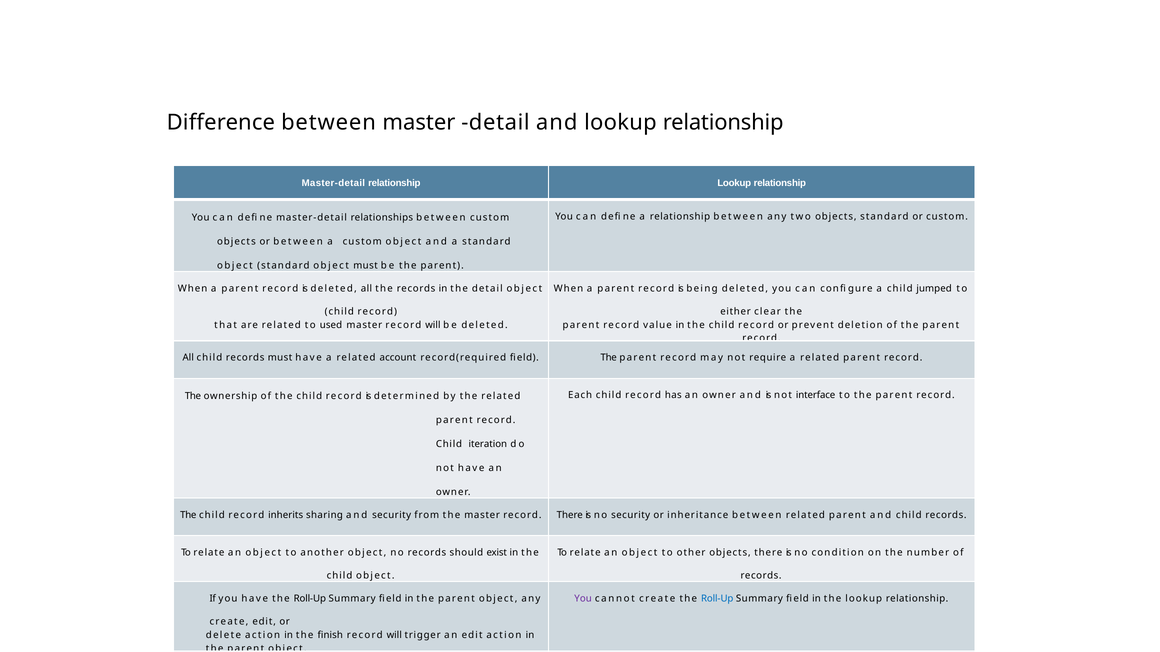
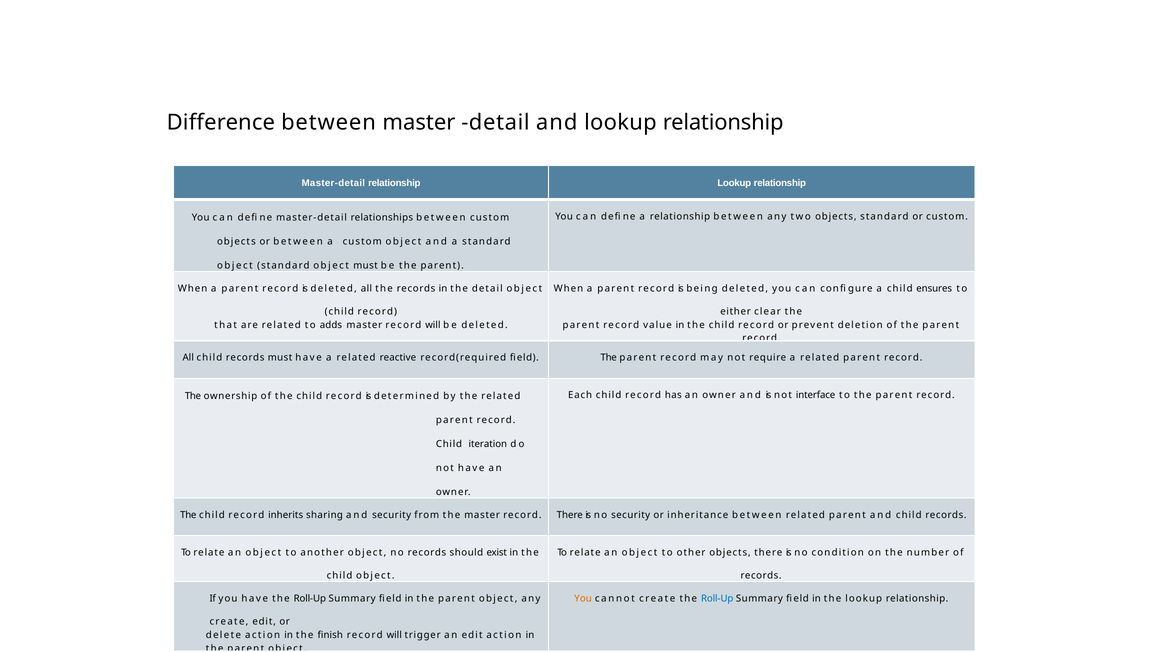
jumped: jumped -> ensures
used: used -> adds
account: account -> reactive
You at (583, 599) colour: purple -> orange
